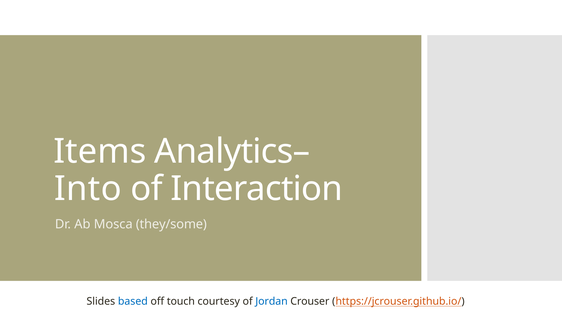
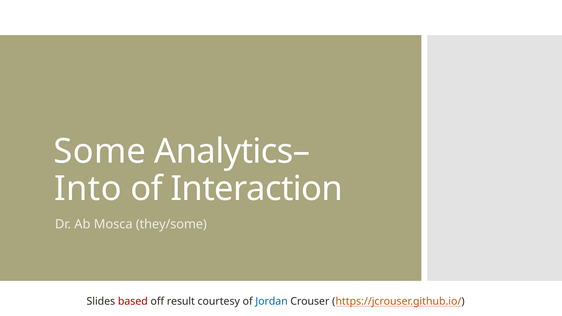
Items: Items -> Some
based colour: blue -> red
touch: touch -> result
